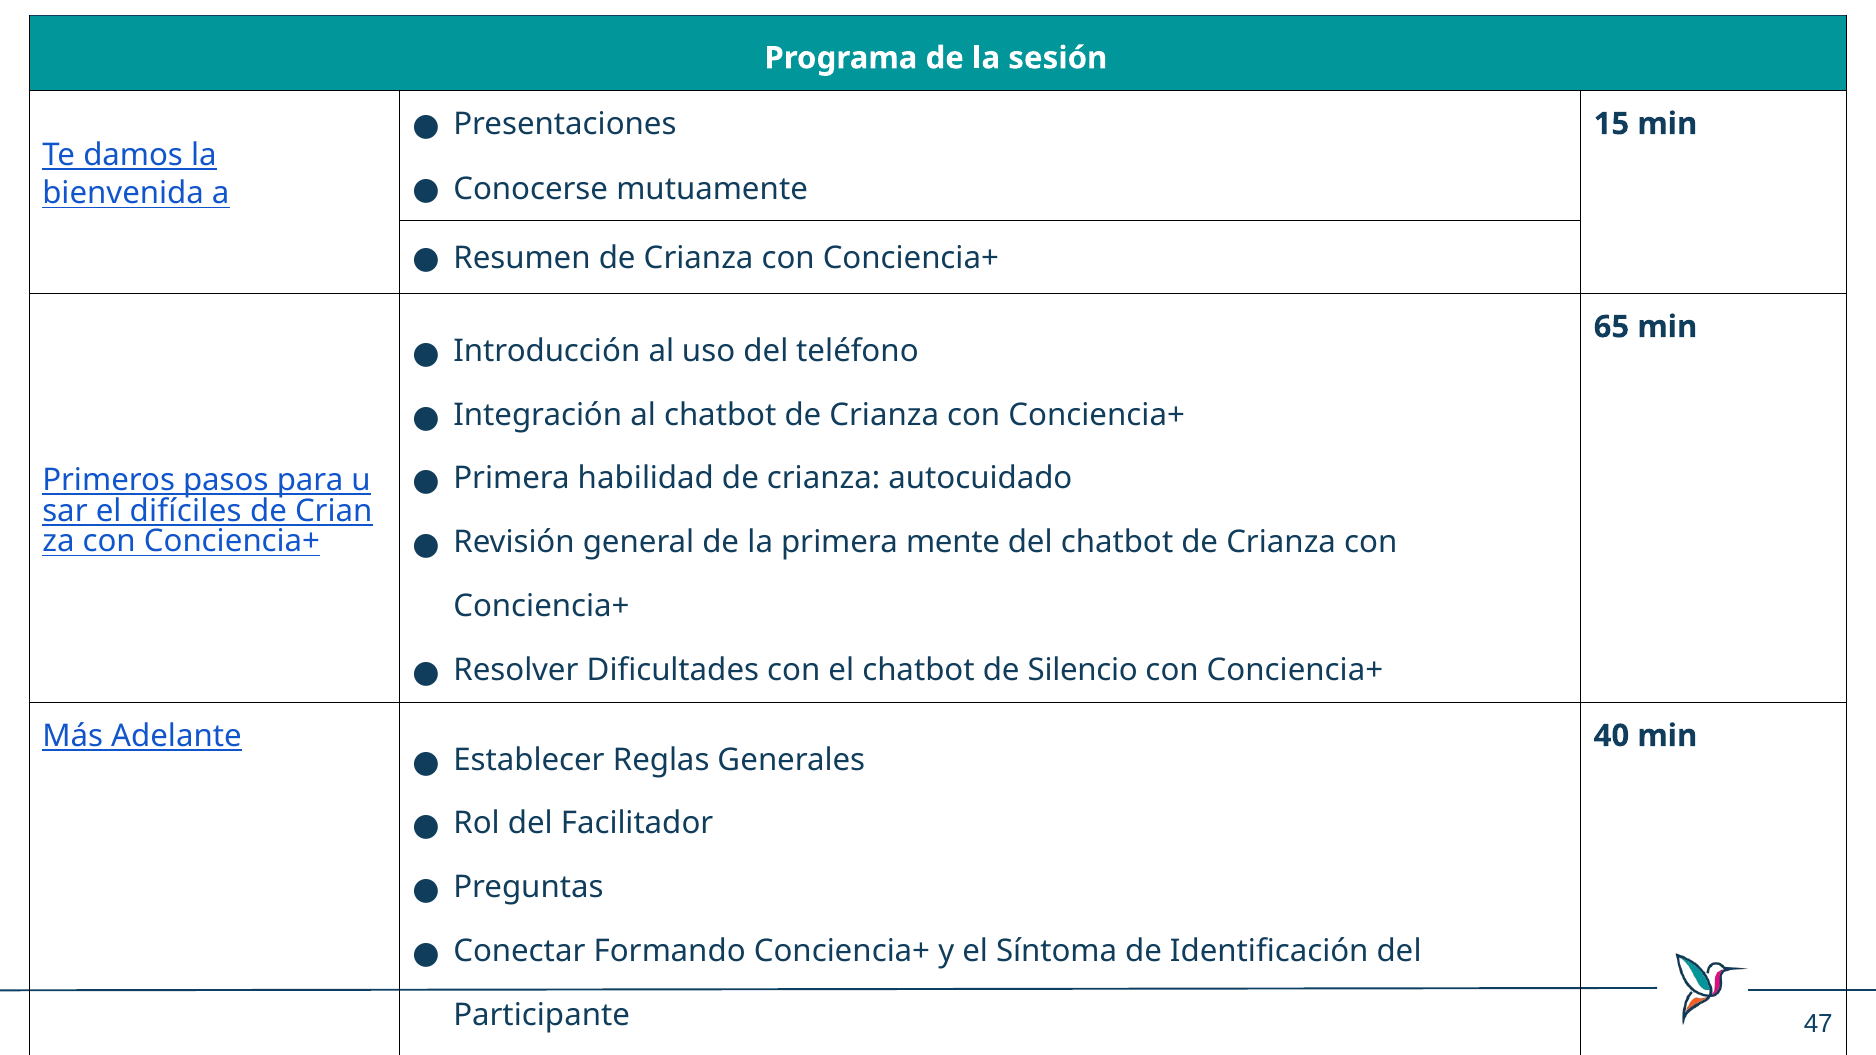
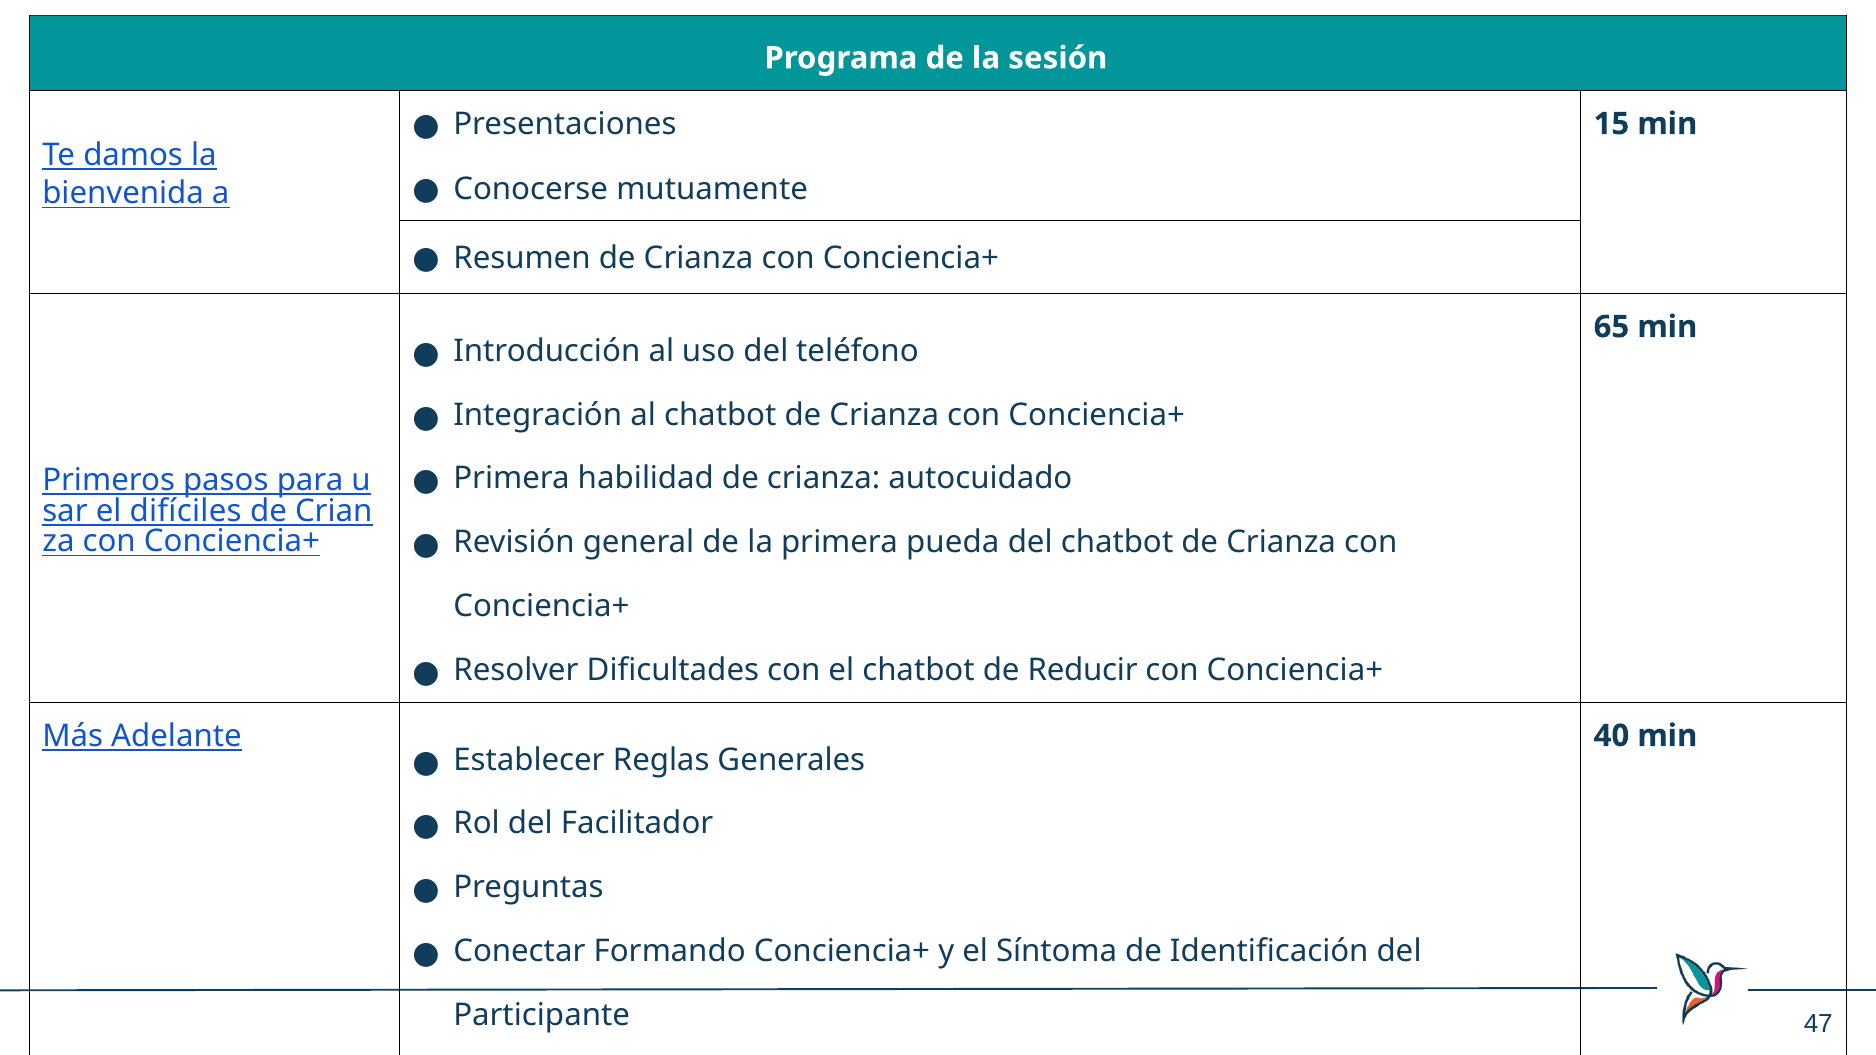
mente: mente -> pueda
Silencio: Silencio -> Reducir
